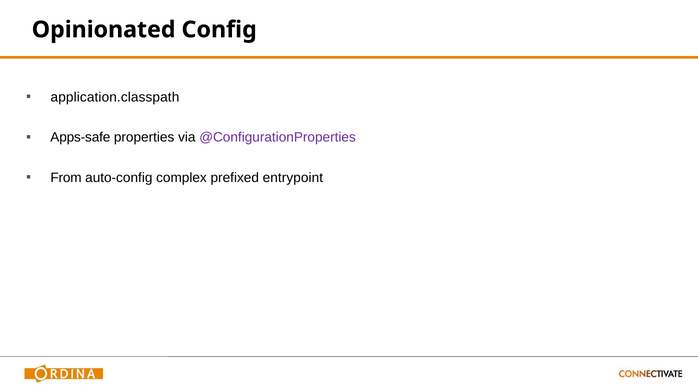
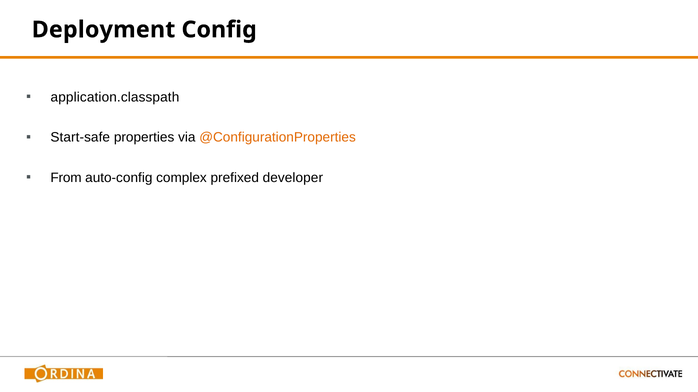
Opinionated: Opinionated -> Deployment
Apps-safe: Apps-safe -> Start-safe
@ConfigurationProperties colour: purple -> orange
entrypoint: entrypoint -> developer
